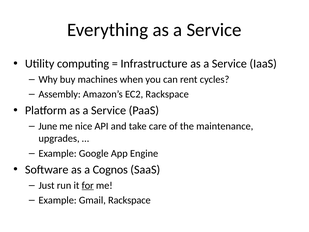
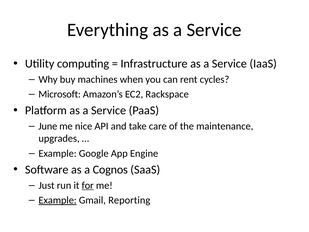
Assembly: Assembly -> Microsoft
Example at (58, 200) underline: none -> present
Gmail Rackspace: Rackspace -> Reporting
